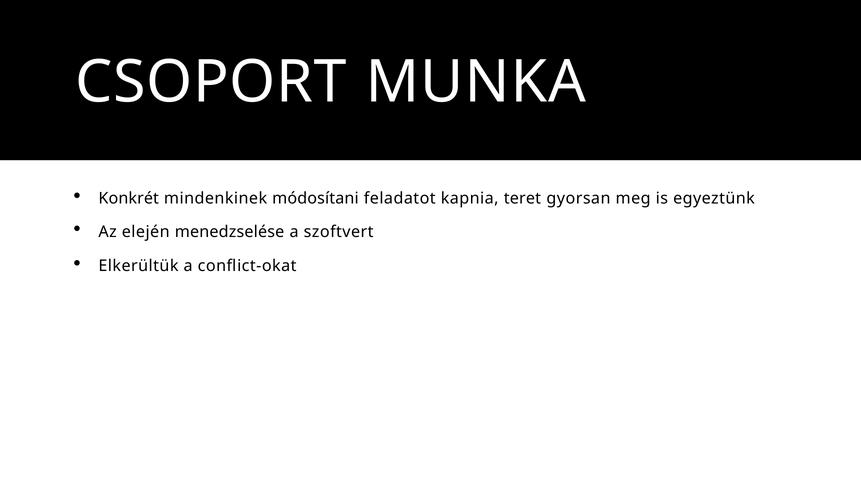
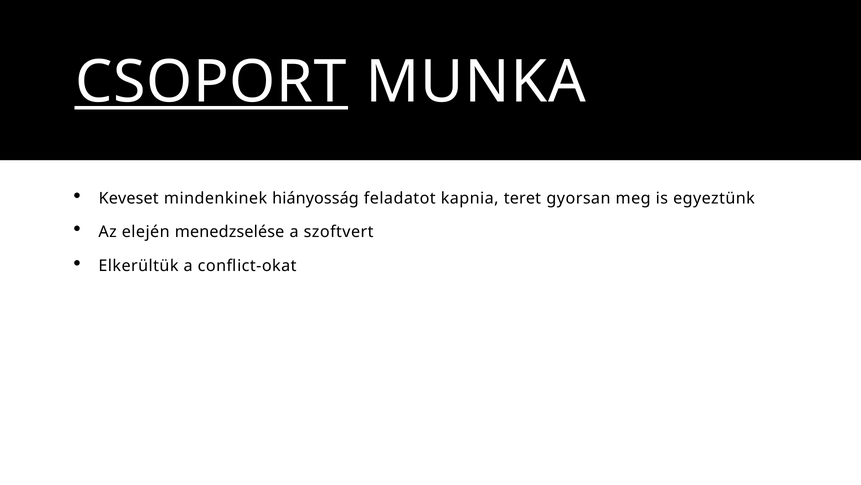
CSOPORT underline: none -> present
Konkrét: Konkrét -> Keveset
módosítani: módosítani -> hiányosság
